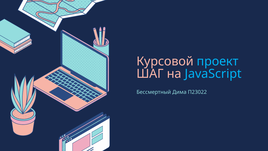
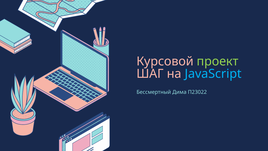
проект colour: light blue -> light green
